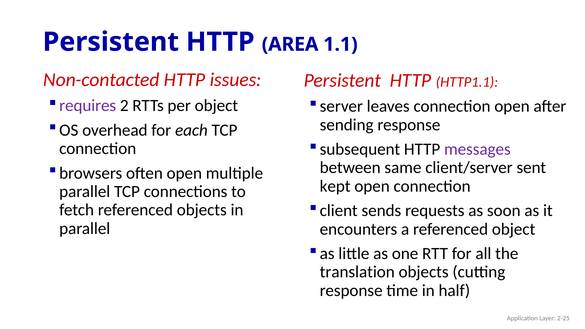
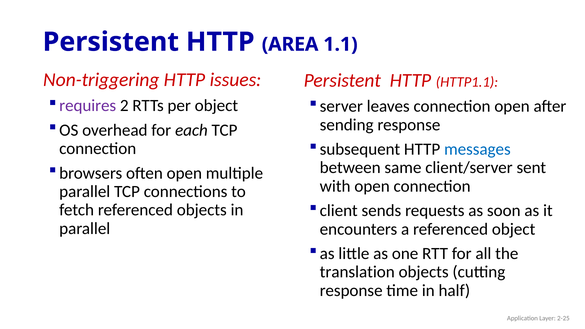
Non-contacted: Non-contacted -> Non-triggering
messages colour: purple -> blue
kept: kept -> with
